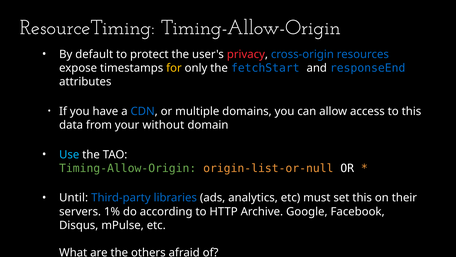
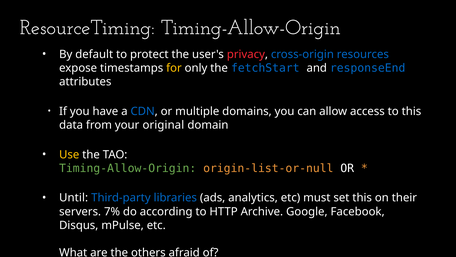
without: without -> original
Use colour: light blue -> yellow
1%: 1% -> 7%
